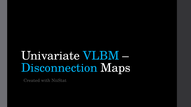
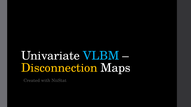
Disconnection colour: light blue -> yellow
